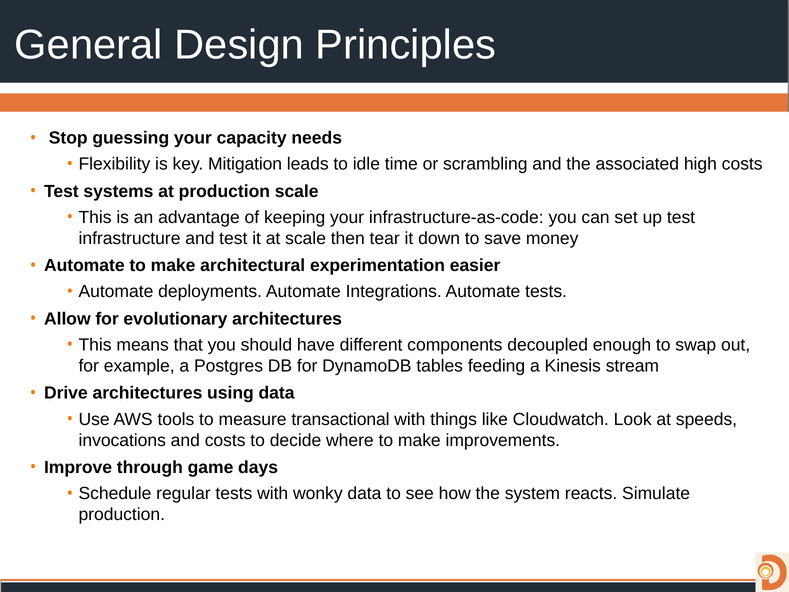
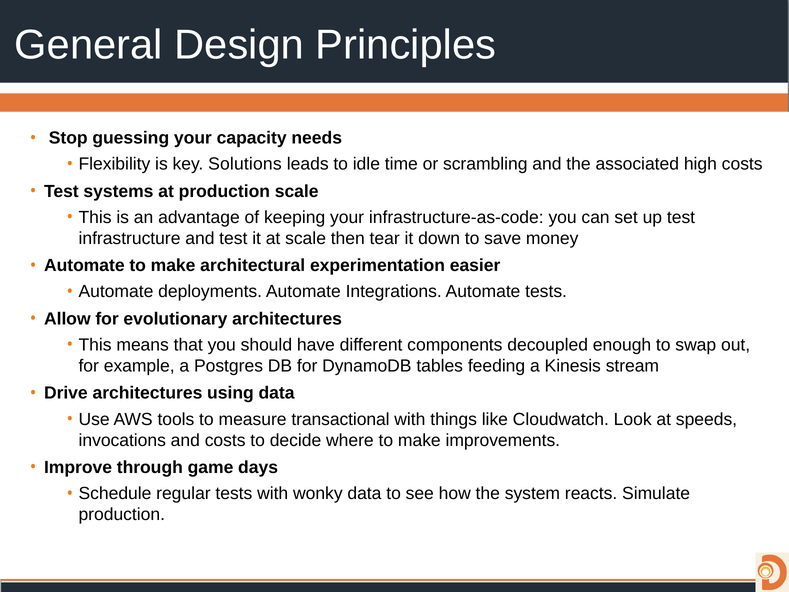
Mitigation: Mitigation -> Solutions
